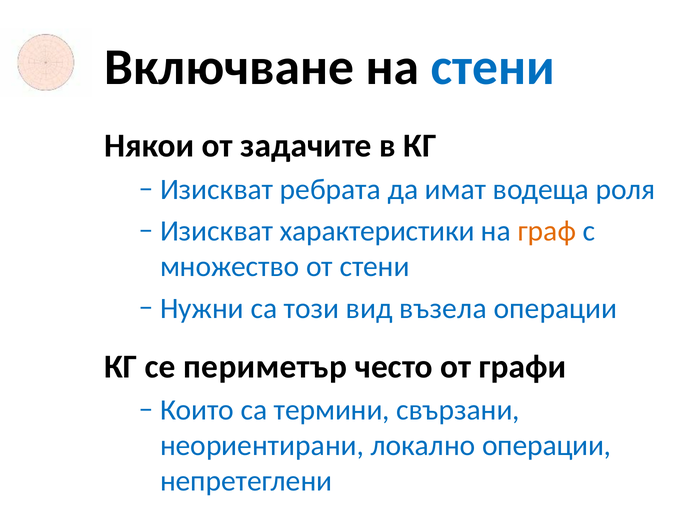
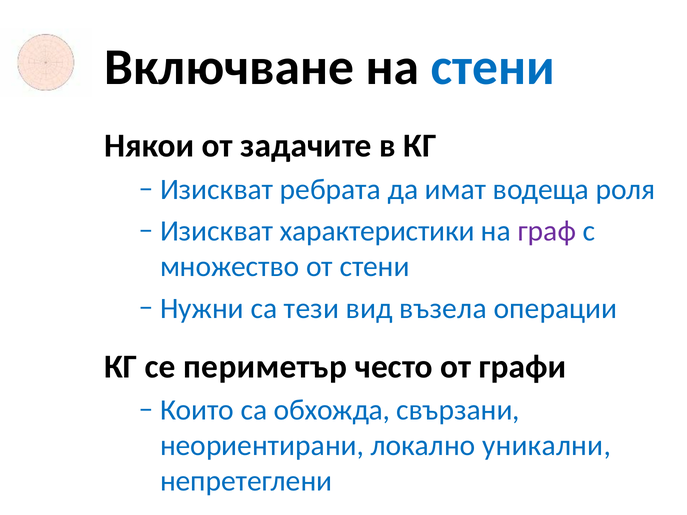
граф colour: orange -> purple
този: този -> тези
термини: термини -> обхожда
локално операции: операции -> уникални
